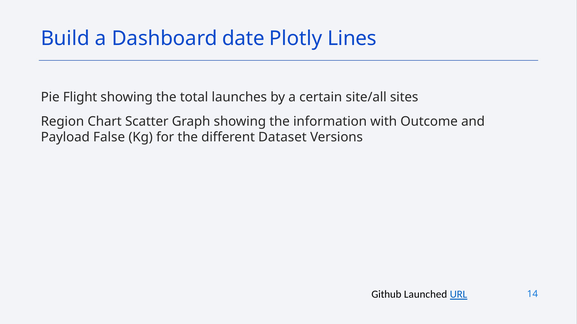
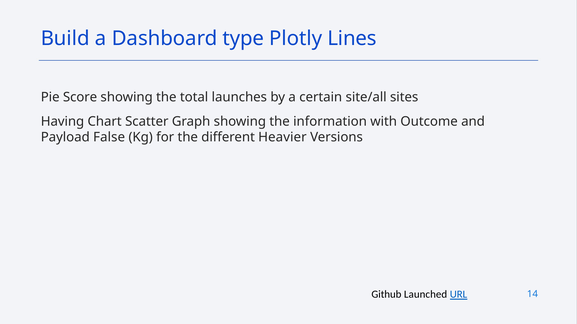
date: date -> type
Flight: Flight -> Score
Region: Region -> Having
Dataset: Dataset -> Heavier
